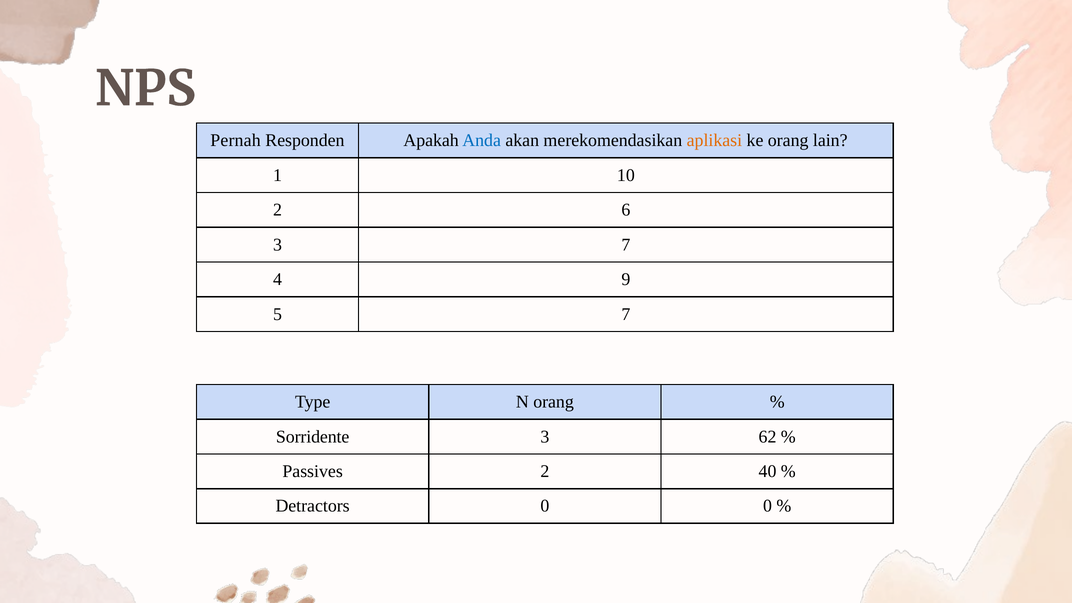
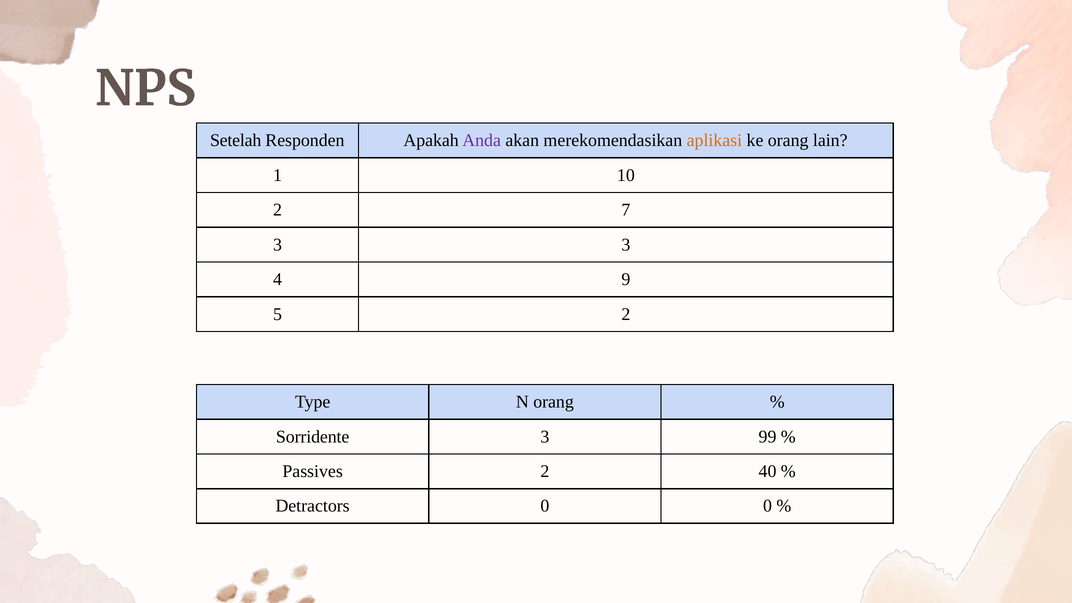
Pernah: Pernah -> Setelah
Anda colour: blue -> purple
6: 6 -> 7
3 7: 7 -> 3
5 7: 7 -> 2
62: 62 -> 99
